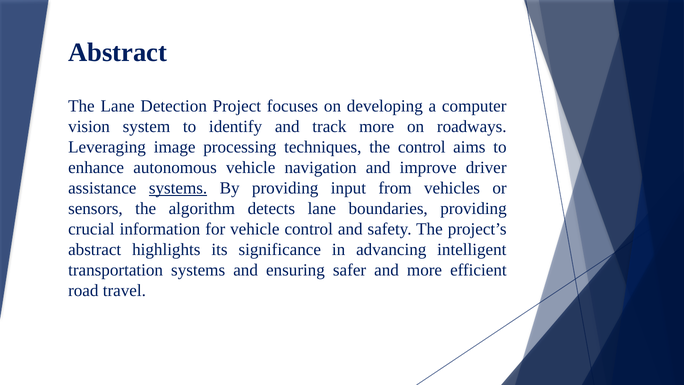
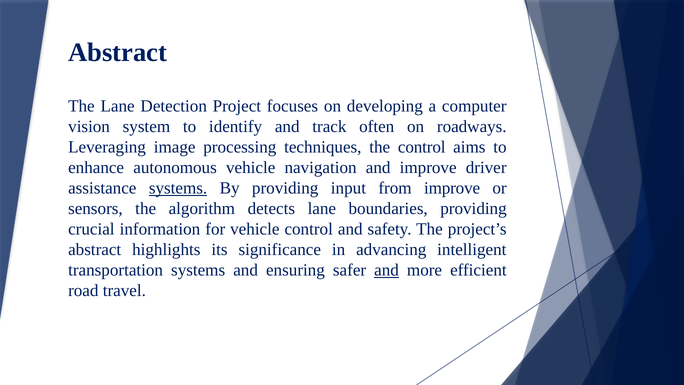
track more: more -> often
from vehicles: vehicles -> improve
and at (387, 270) underline: none -> present
